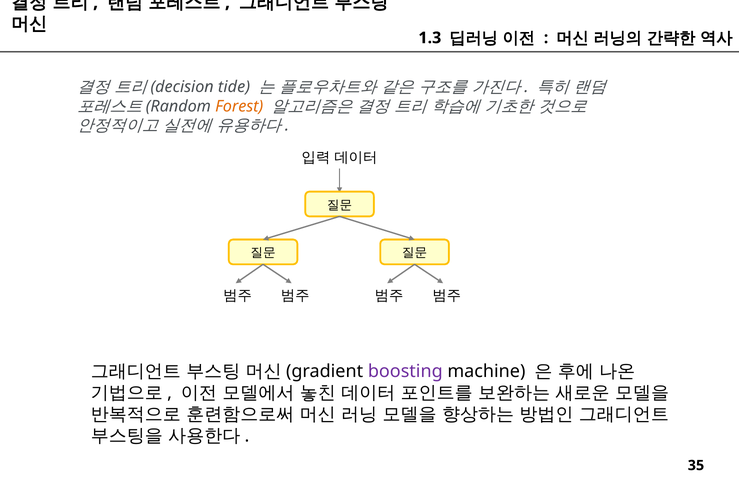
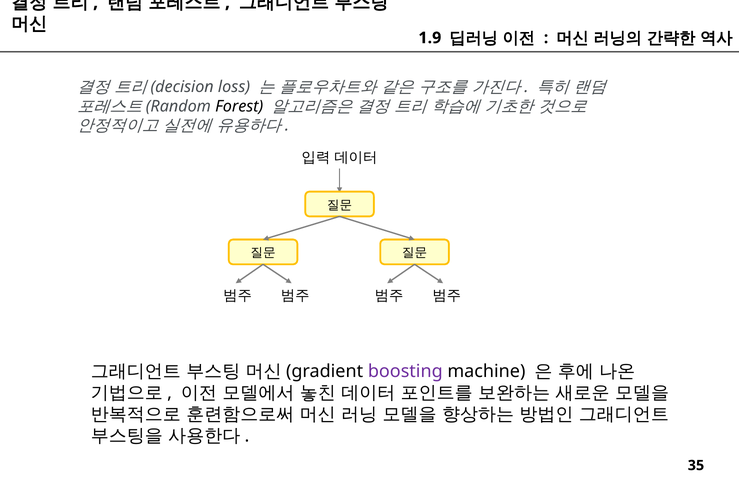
1.3: 1.3 -> 1.9
tide: tide -> loss
Forest colour: orange -> black
